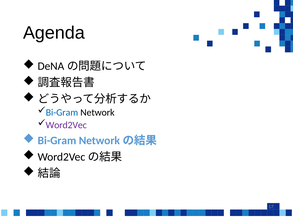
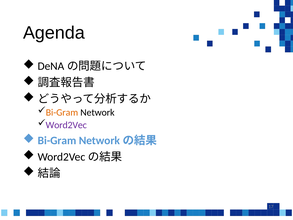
Bi-Gram at (62, 112) colour: blue -> orange
